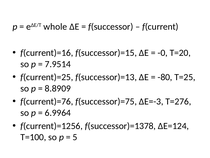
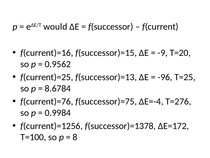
whole: whole -> would
-0: -0 -> -9
7.9514: 7.9514 -> 0.9562
-80: -80 -> -96
8.8909: 8.8909 -> 8.6784
ΔE=-3: ΔE=-3 -> ΔE=-4
6.9964: 6.9964 -> 0.9984
ΔE=124: ΔE=124 -> ΔE=172
5: 5 -> 8
